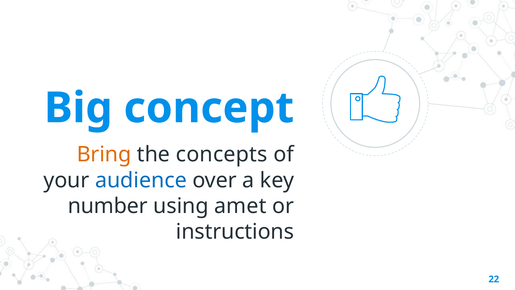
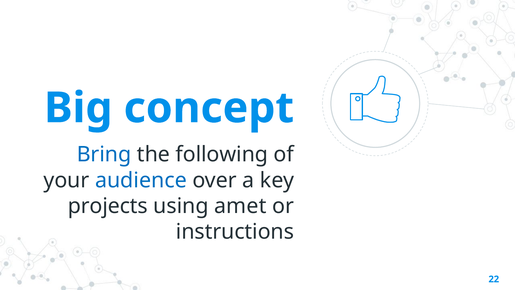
Bring colour: orange -> blue
concepts: concepts -> following
number: number -> projects
